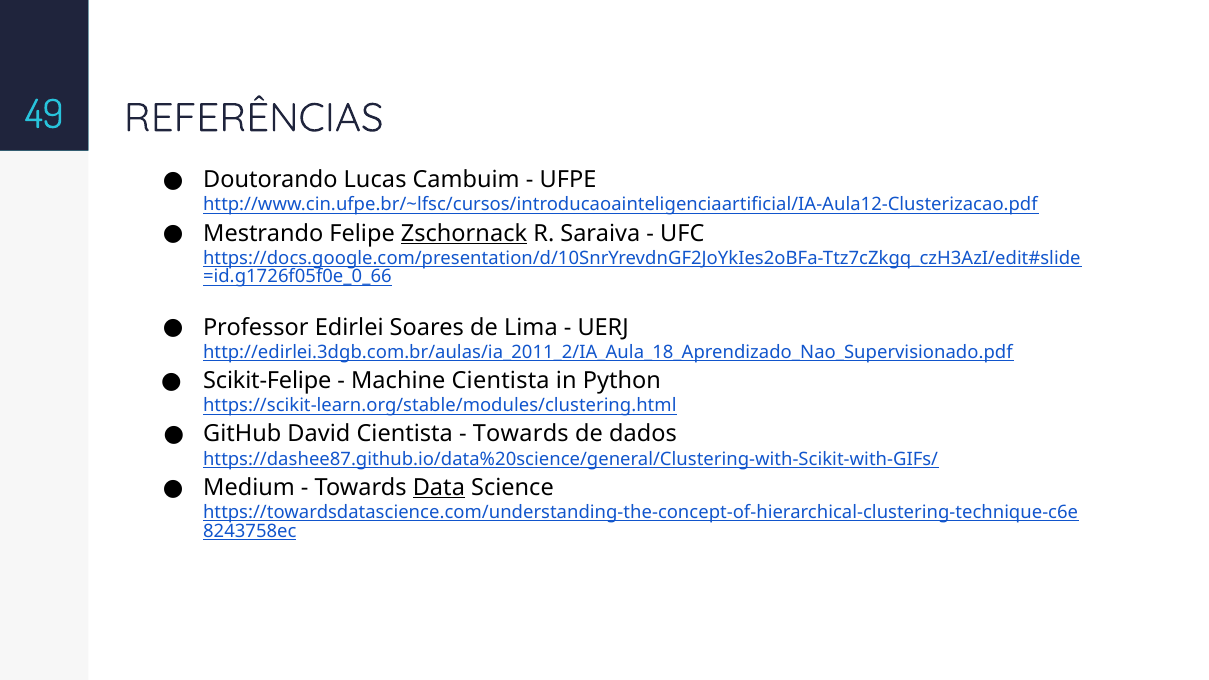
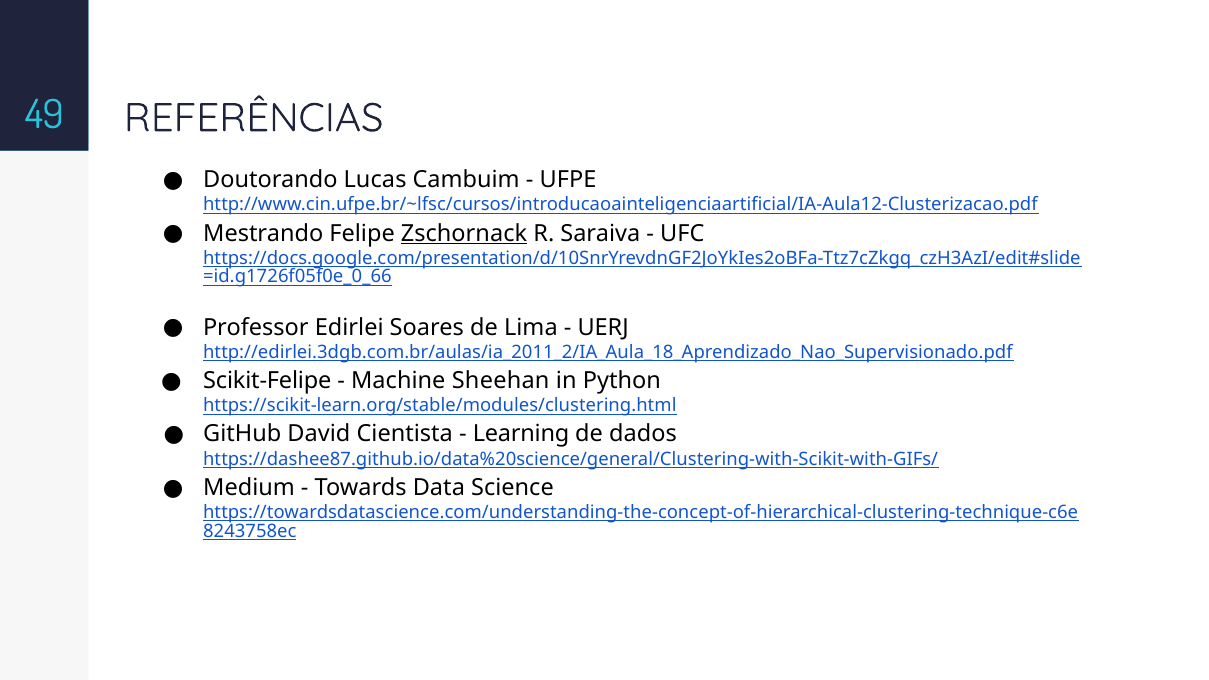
Machine Cientista: Cientista -> Sheehan
Towards at (521, 434): Towards -> Learning
Data underline: present -> none
